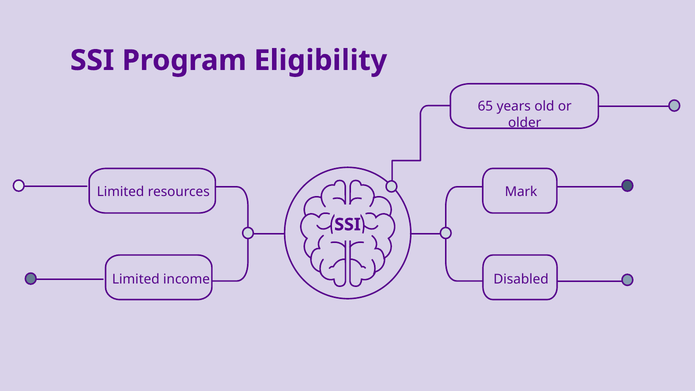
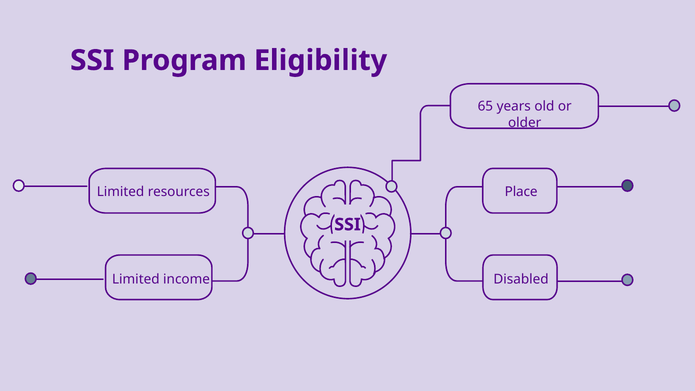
Mark: Mark -> Place
